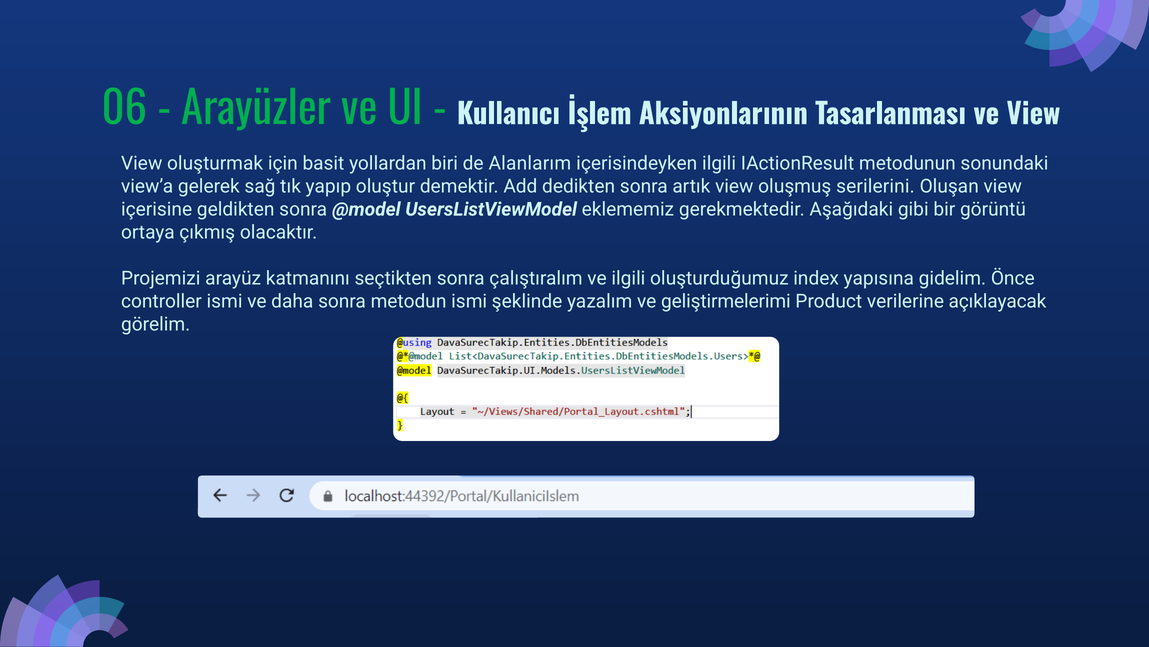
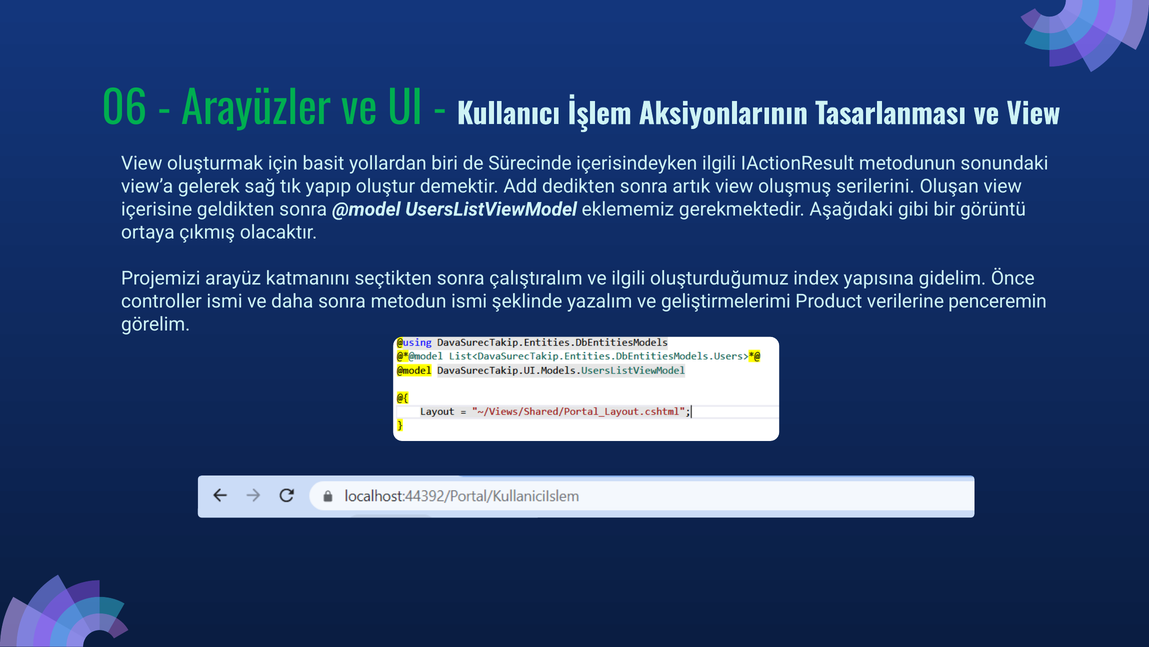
Alanlarım: Alanlarım -> Sürecinde
açıklayacak: açıklayacak -> penceremin
